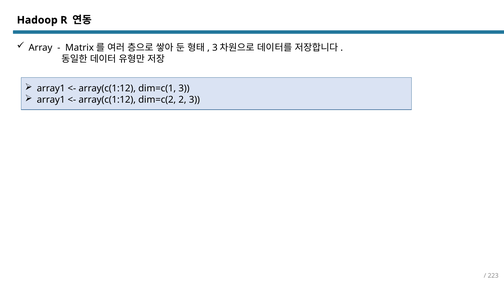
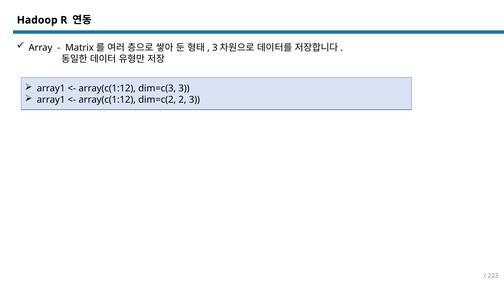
dim=c(1: dim=c(1 -> dim=c(3
